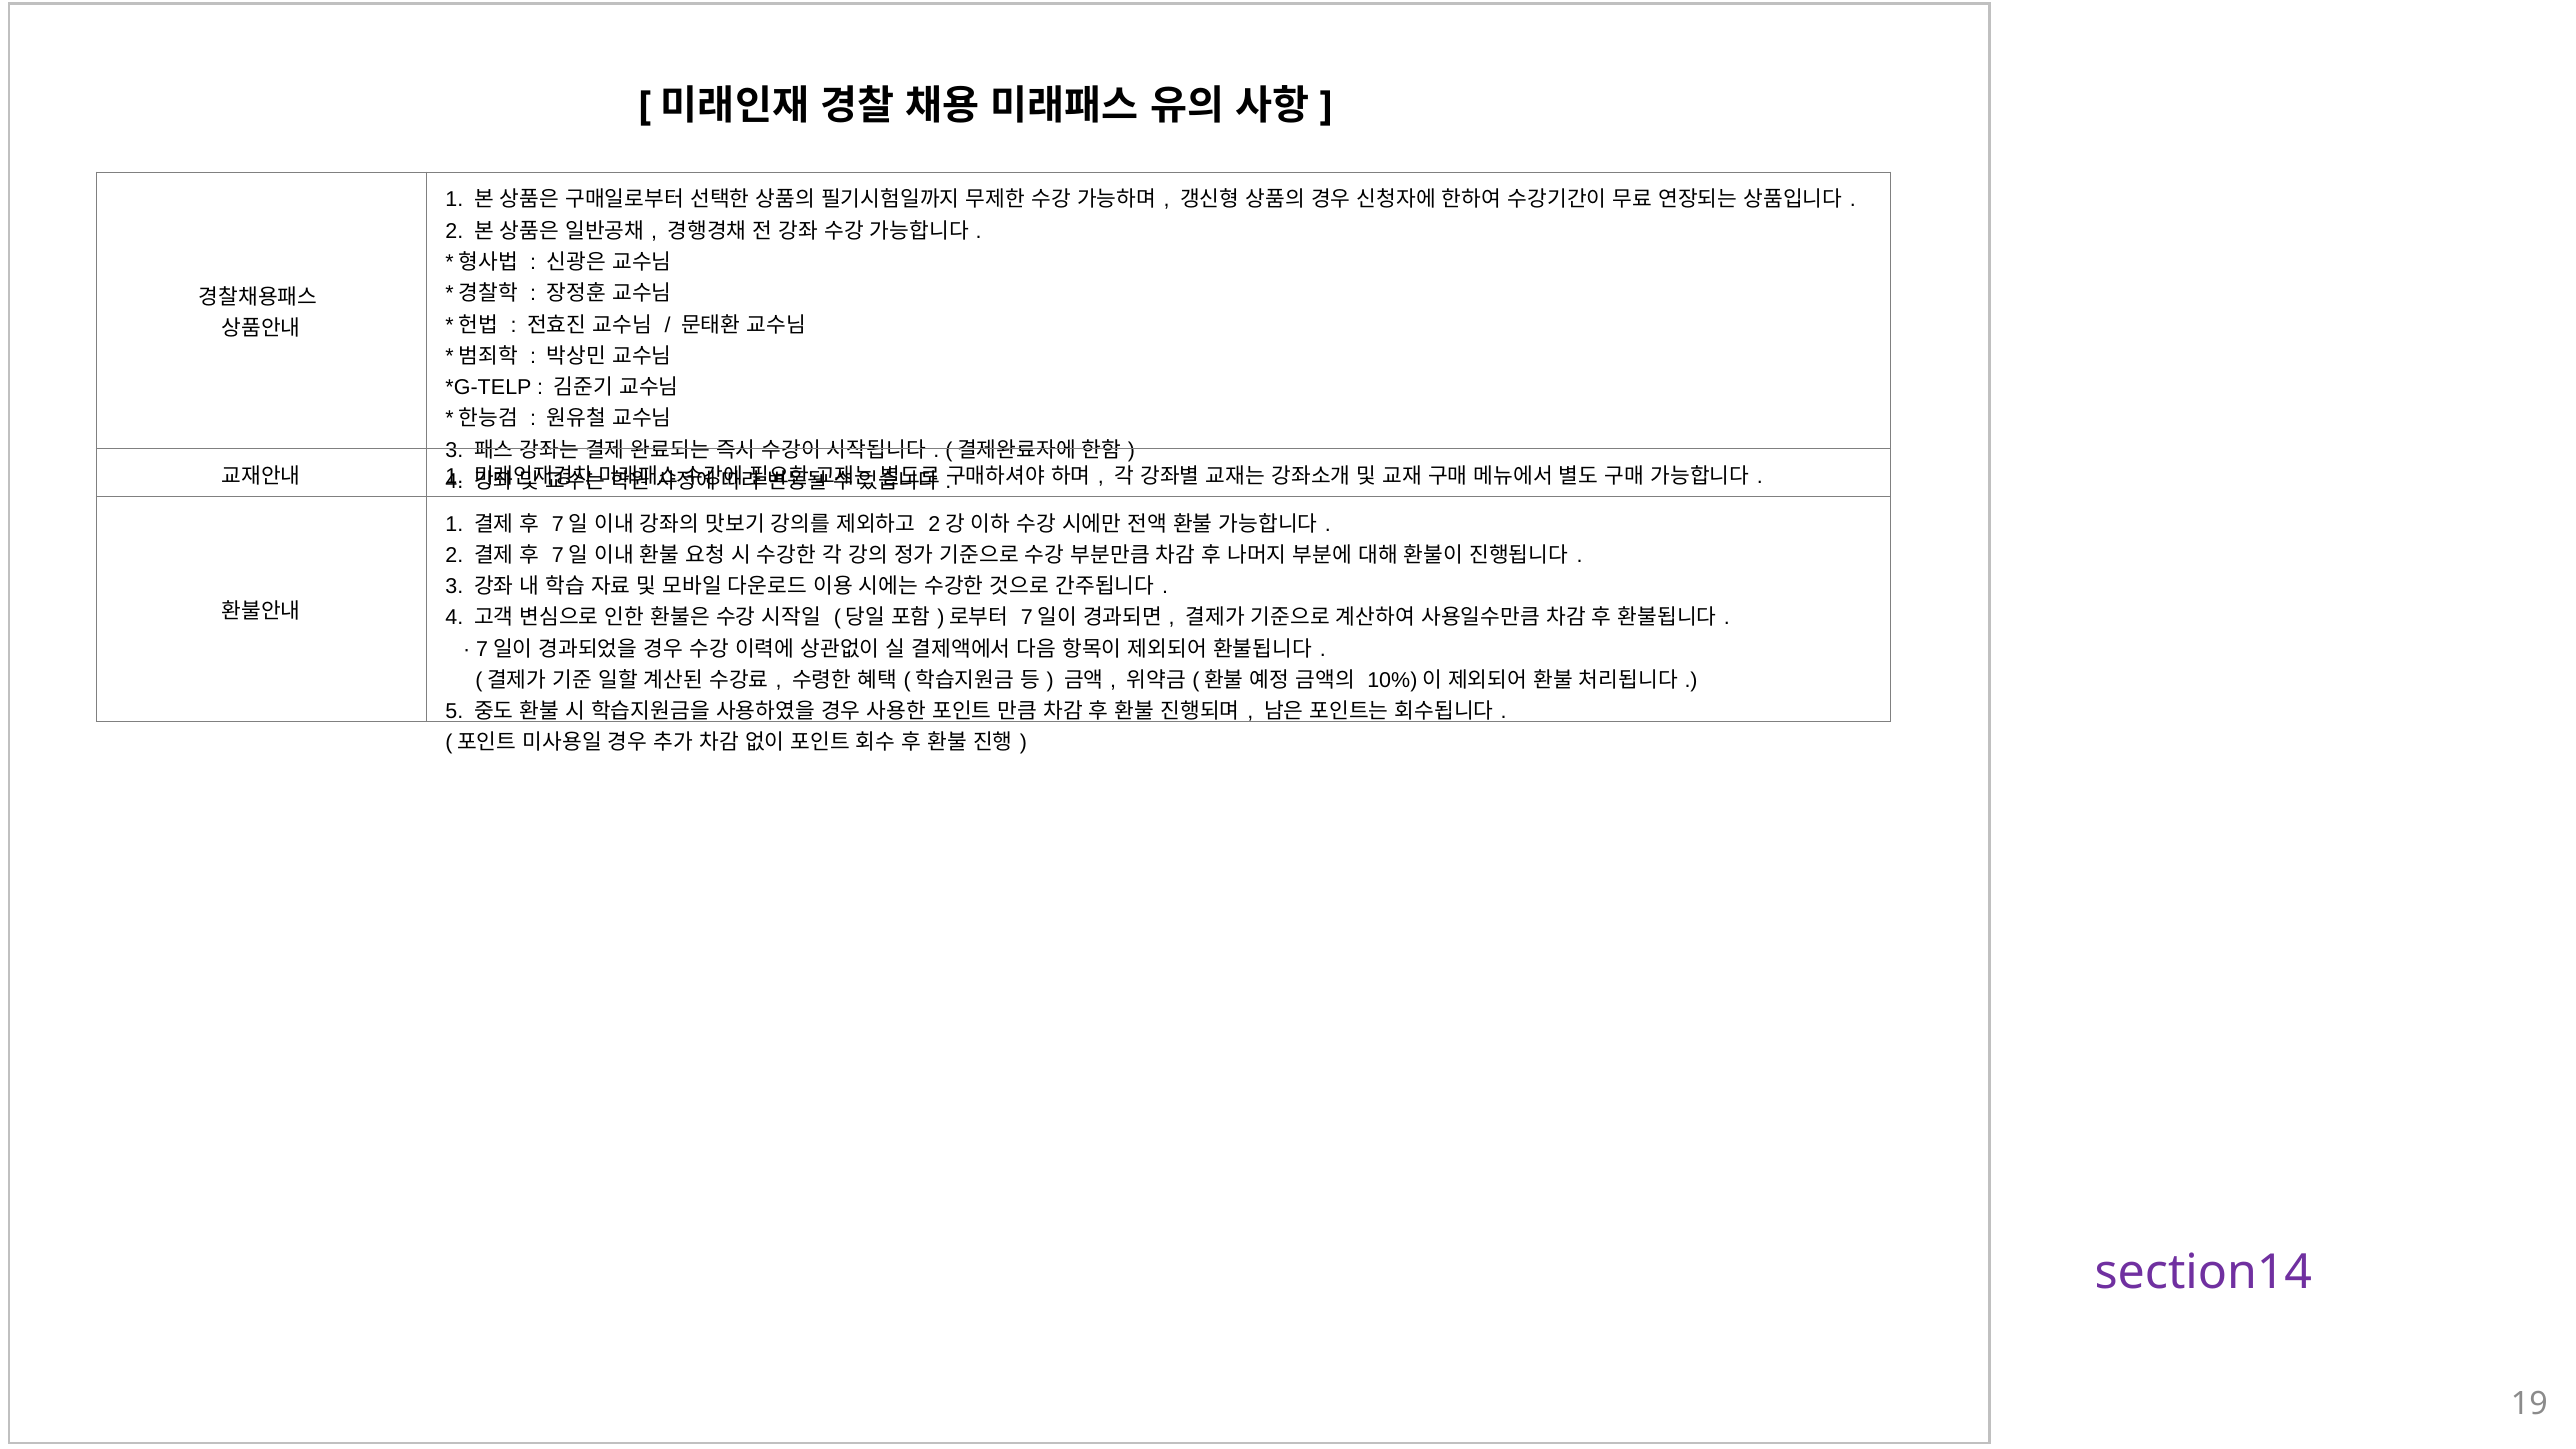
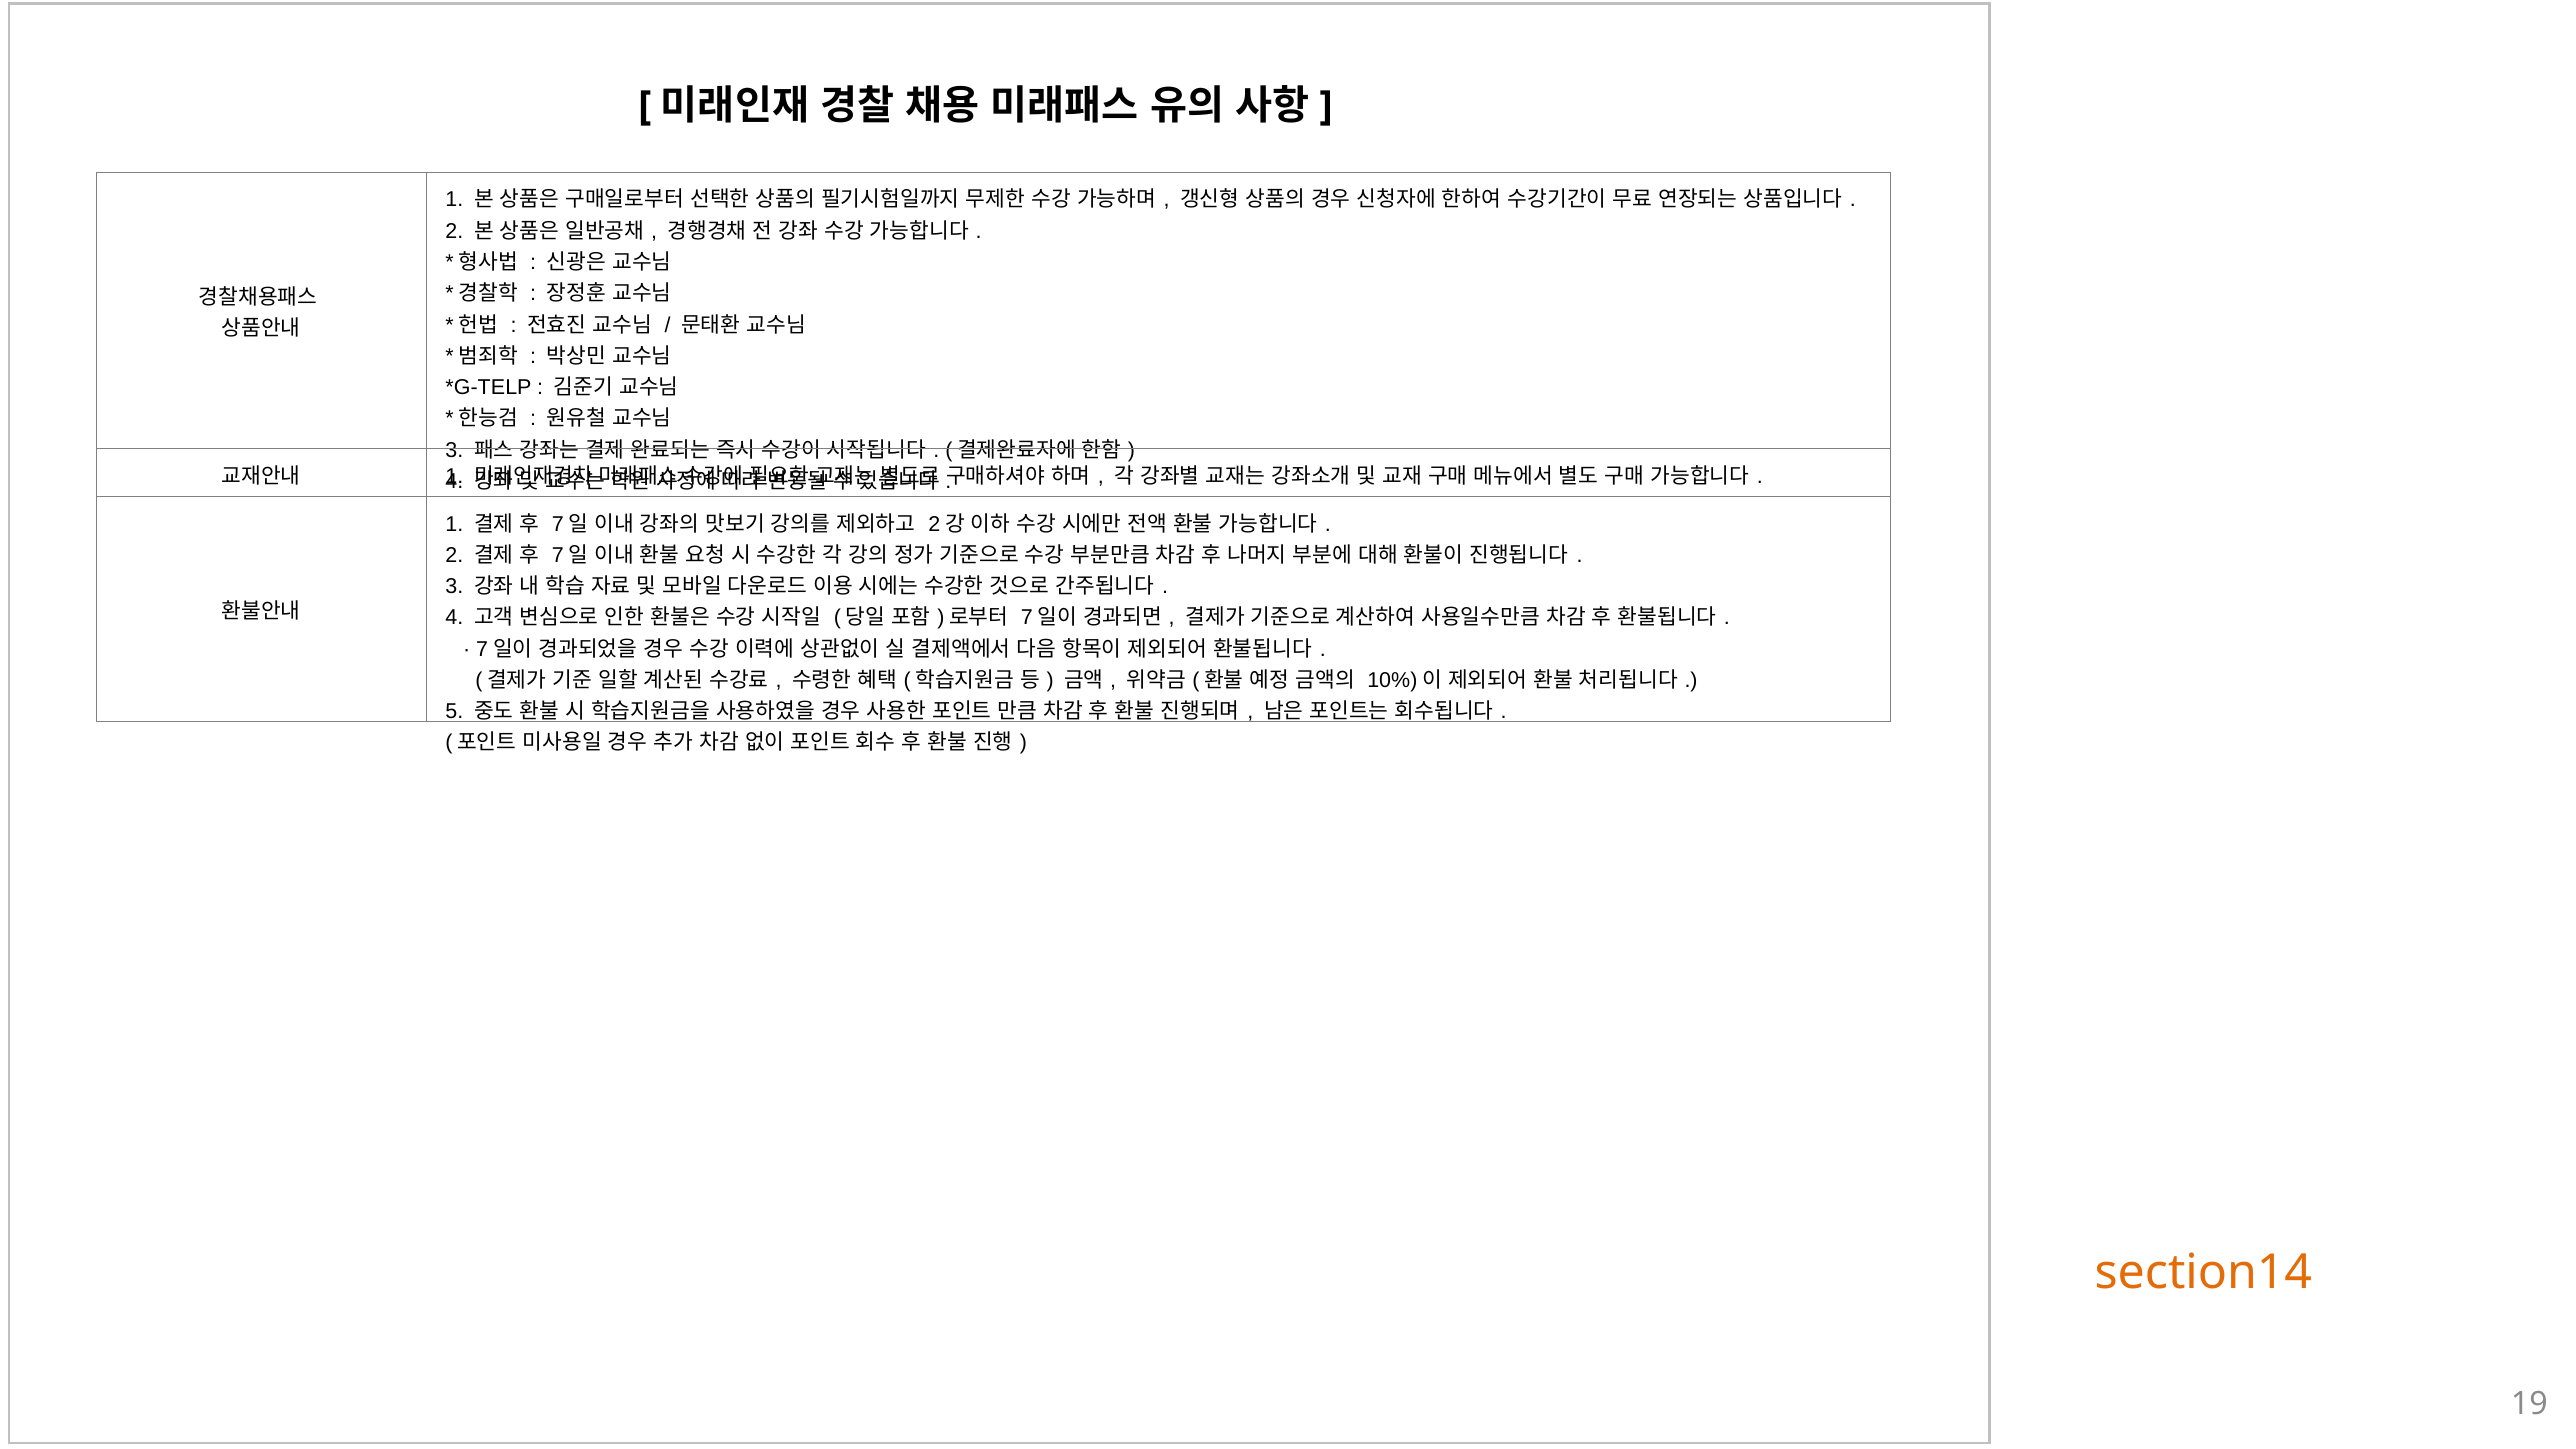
section14 colour: purple -> orange
